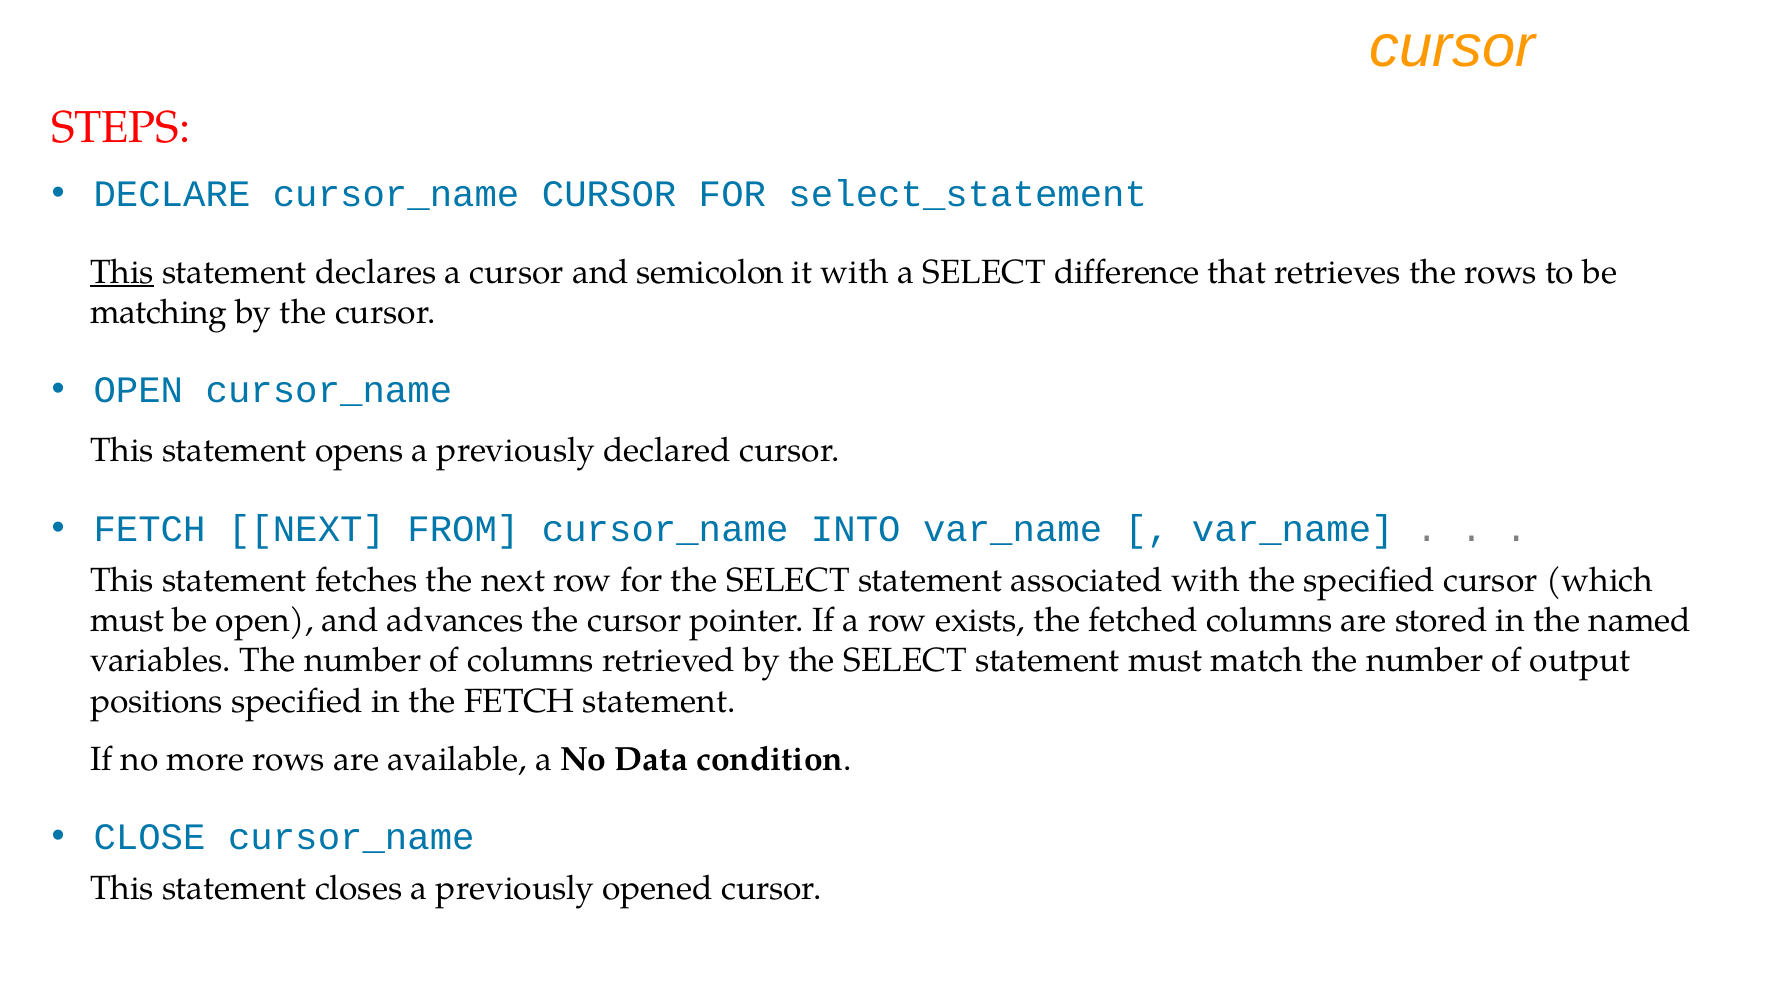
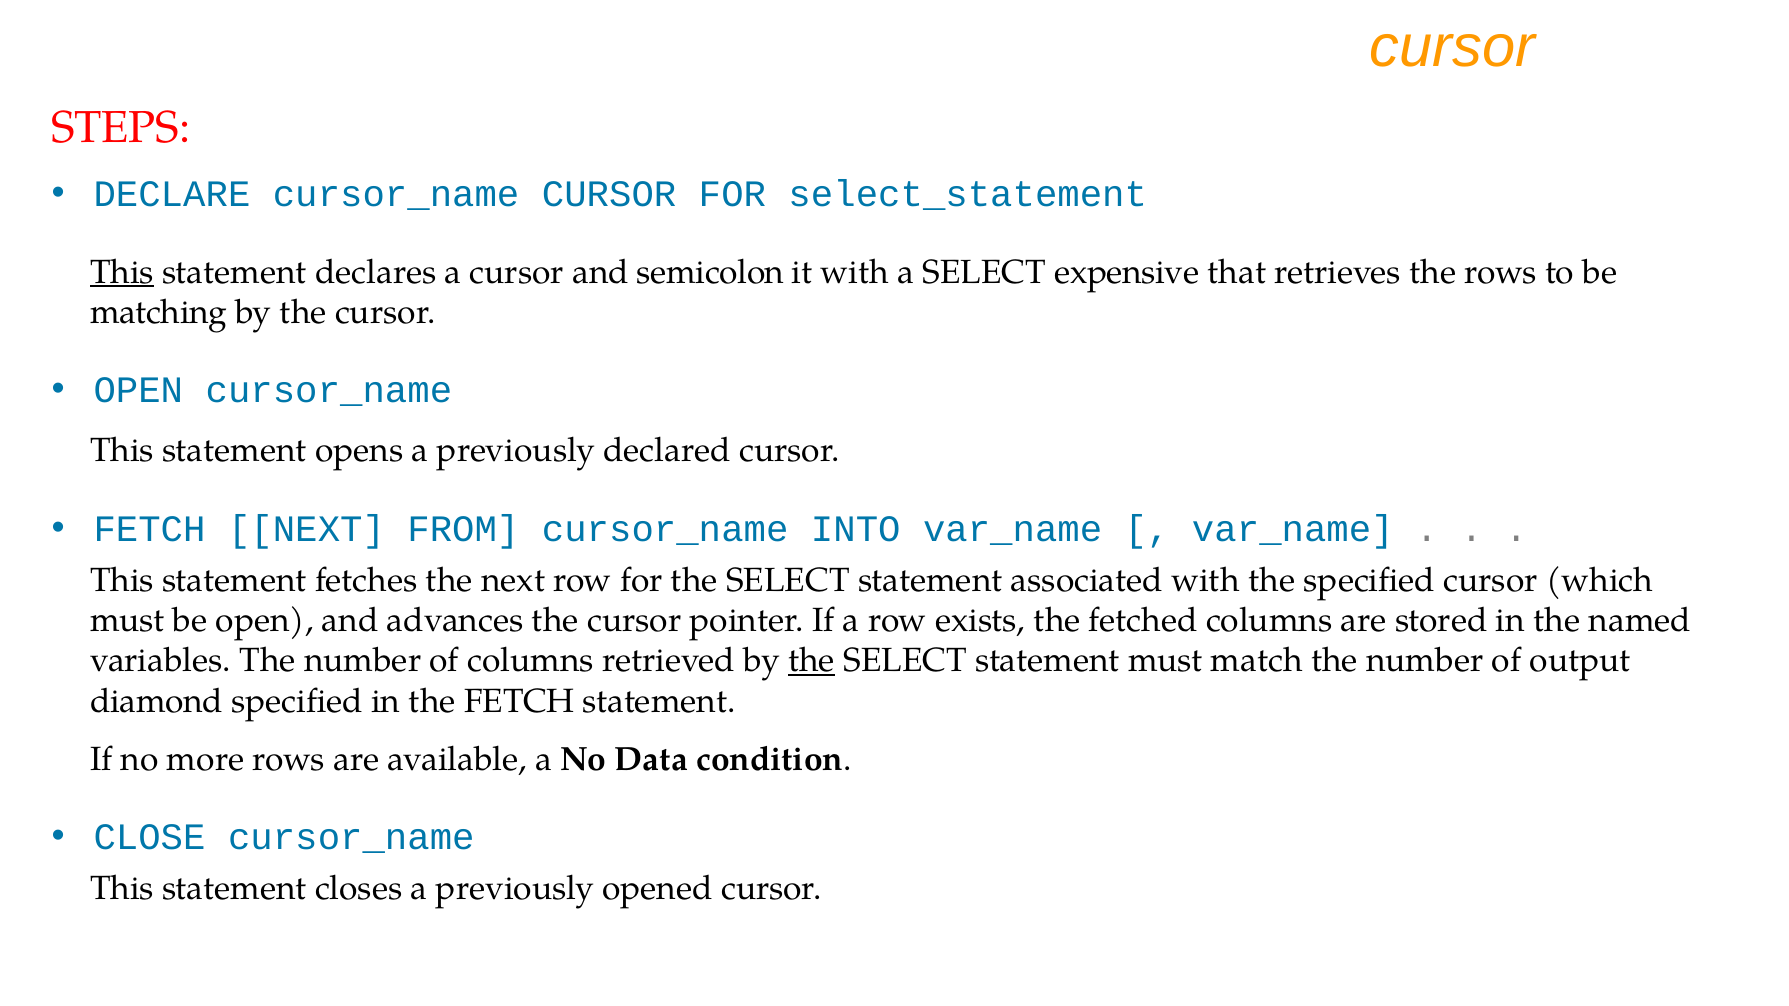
difference: difference -> expensive
the at (812, 661) underline: none -> present
positions: positions -> diamond
